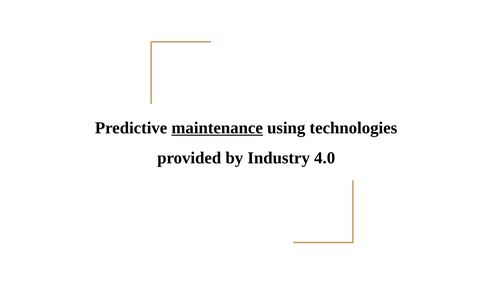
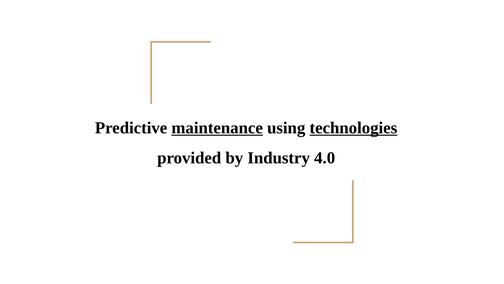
technologies underline: none -> present
